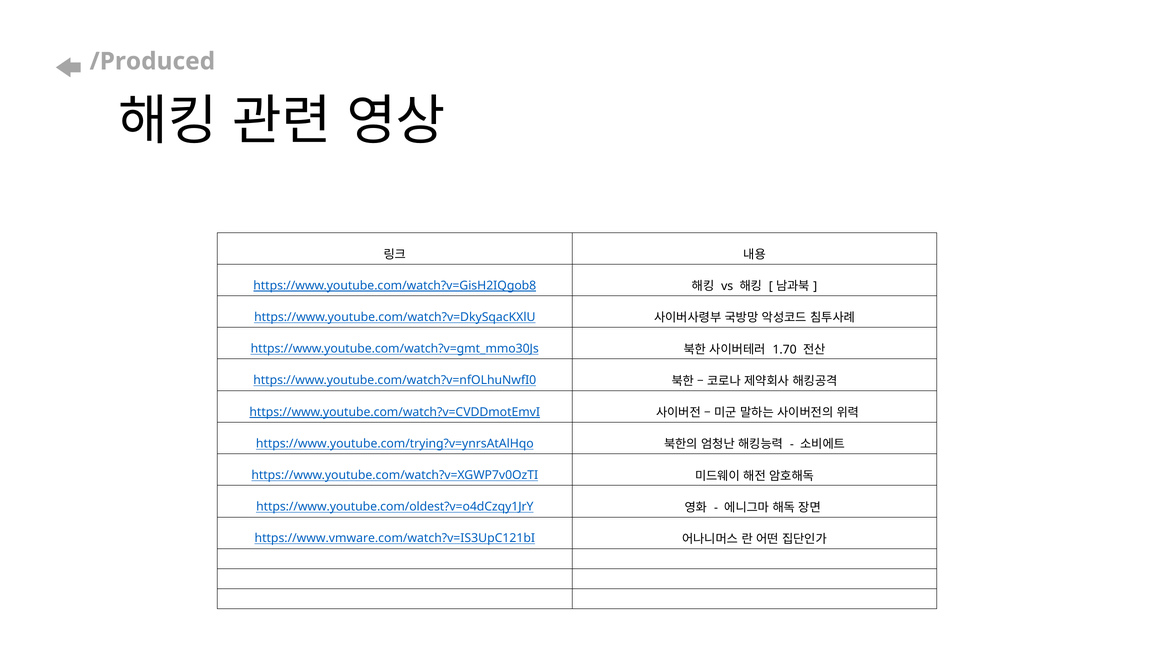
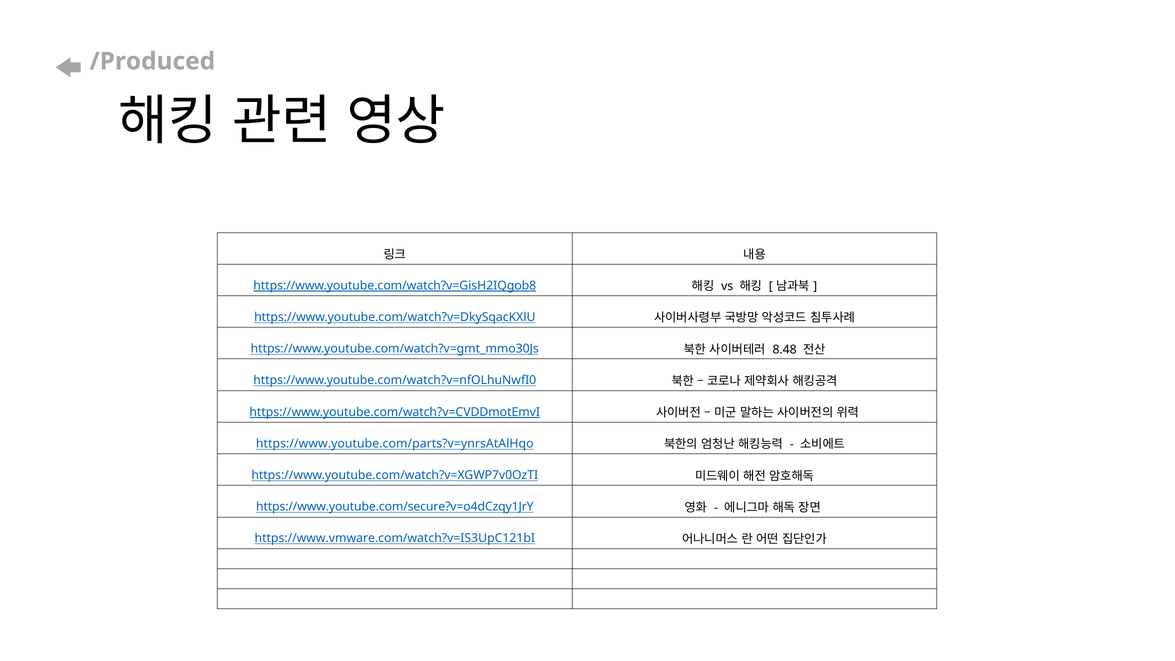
1.70: 1.70 -> 8.48
https://www.youtube.com/trying?v=ynrsAtAlHqo: https://www.youtube.com/trying?v=ynrsAtAlHqo -> https://www.youtube.com/parts?v=ynrsAtAlHqo
https://www.youtube.com/oldest?v=o4dCzqy1JrY: https://www.youtube.com/oldest?v=o4dCzqy1JrY -> https://www.youtube.com/secure?v=o4dCzqy1JrY
